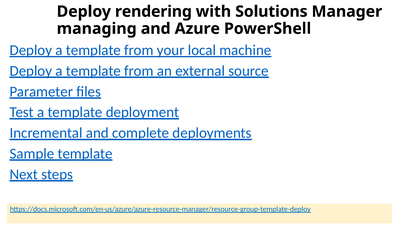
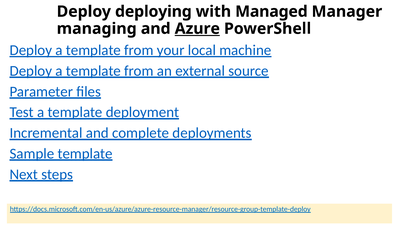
rendering: rendering -> deploying
Solutions: Solutions -> Managed
Azure underline: none -> present
